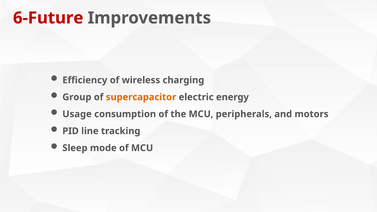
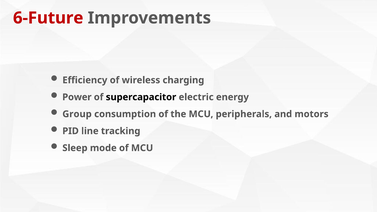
Group: Group -> Power
supercapacitor colour: orange -> black
Usage: Usage -> Group
